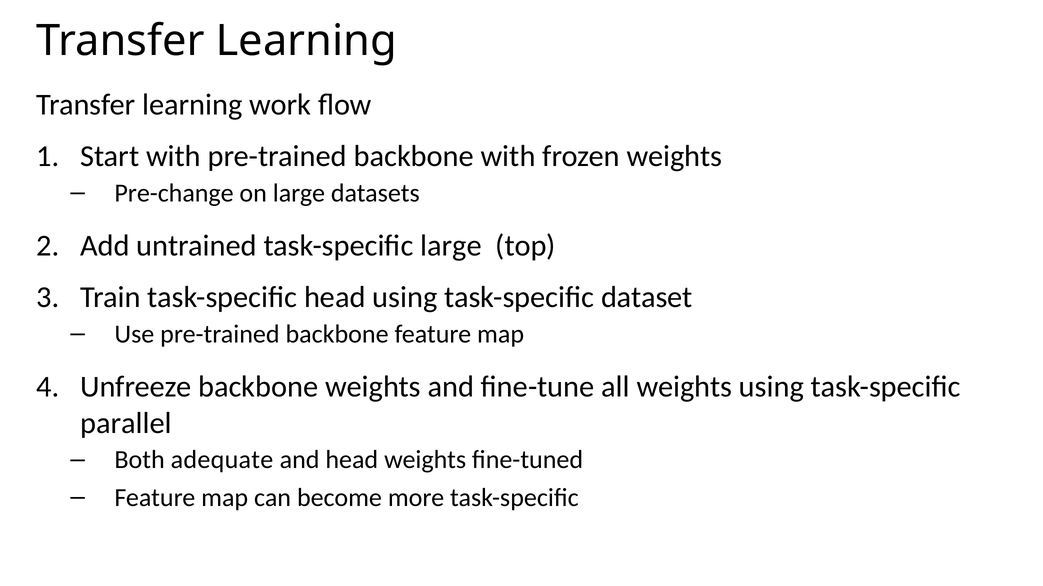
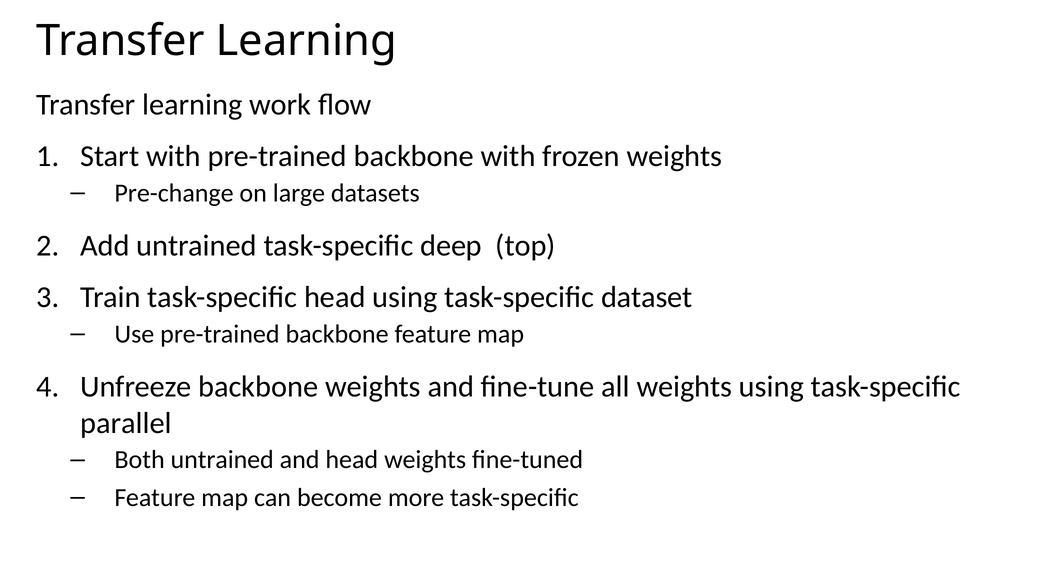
task-specific large: large -> deep
Both adequate: adequate -> untrained
